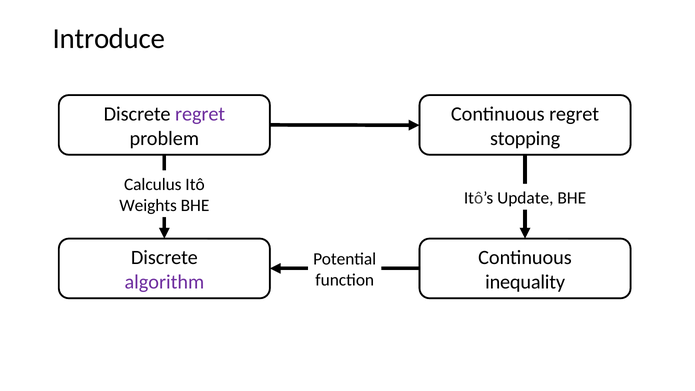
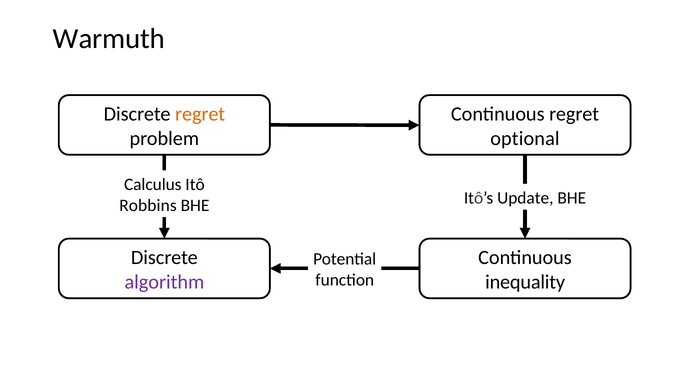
Introduce: Introduce -> Warmuth
regret at (200, 114) colour: purple -> orange
stopping: stopping -> optional
Weights: Weights -> Robbins
